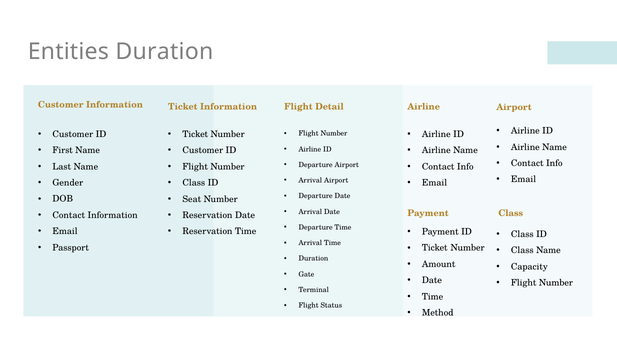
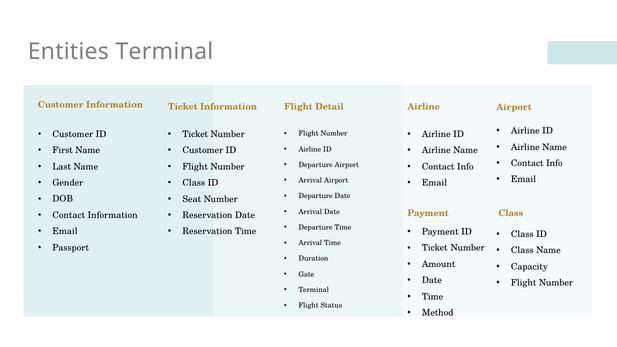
Entities Duration: Duration -> Terminal
